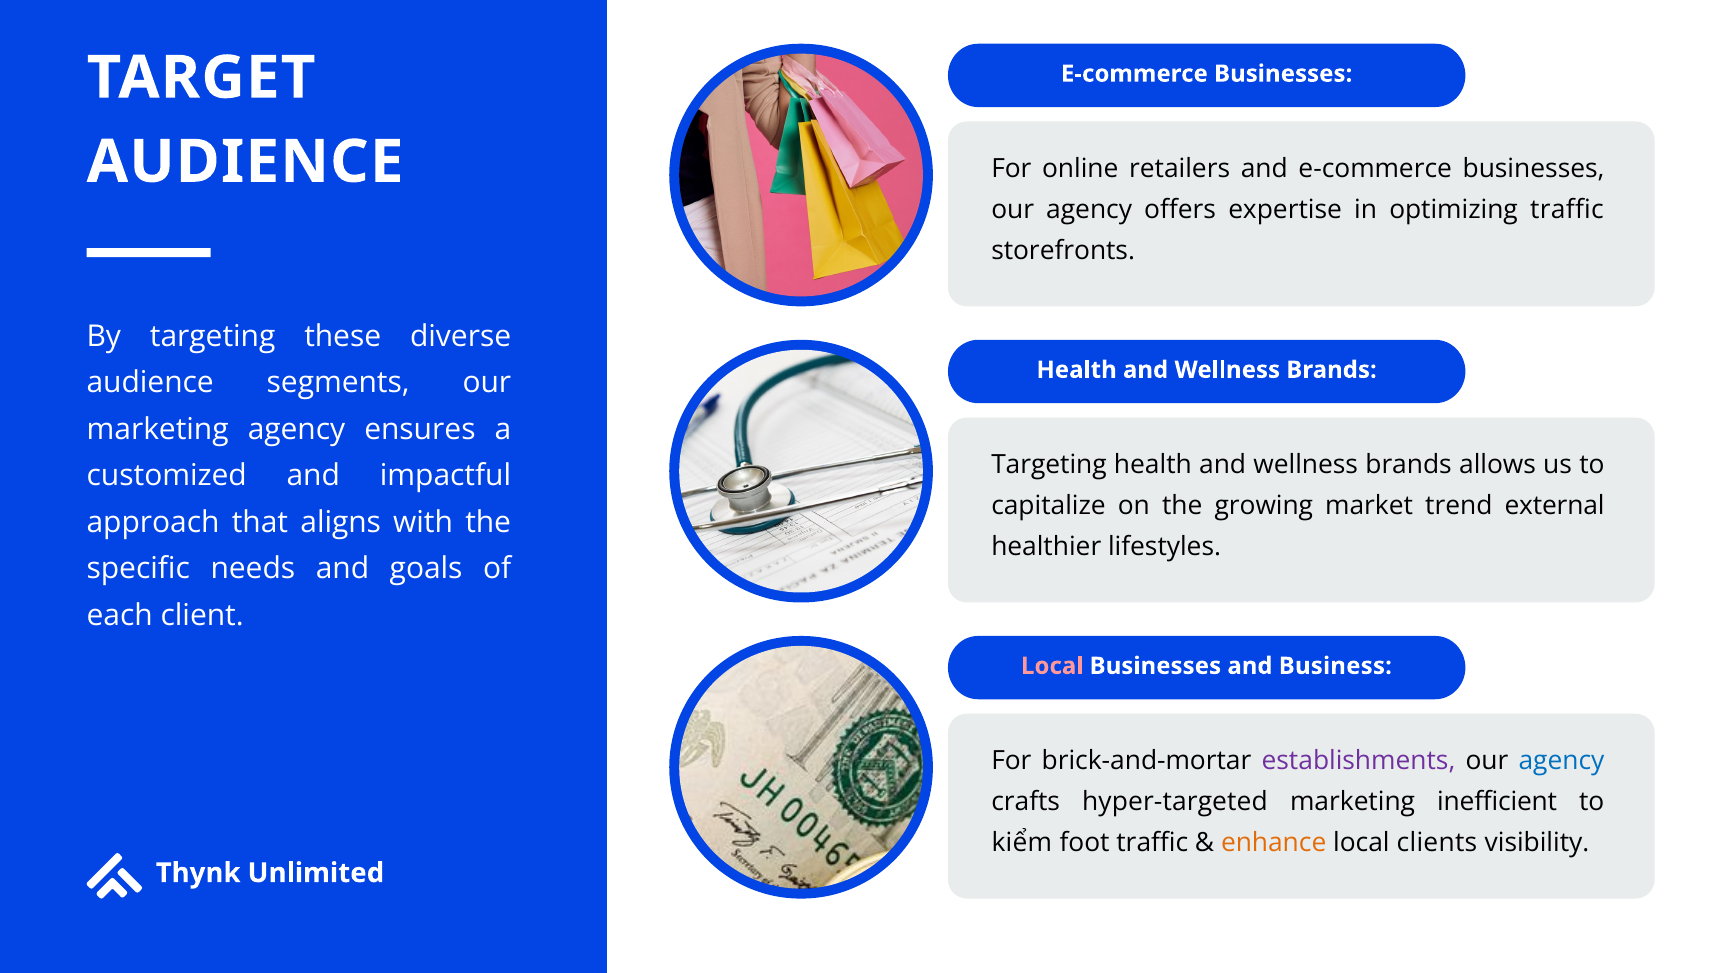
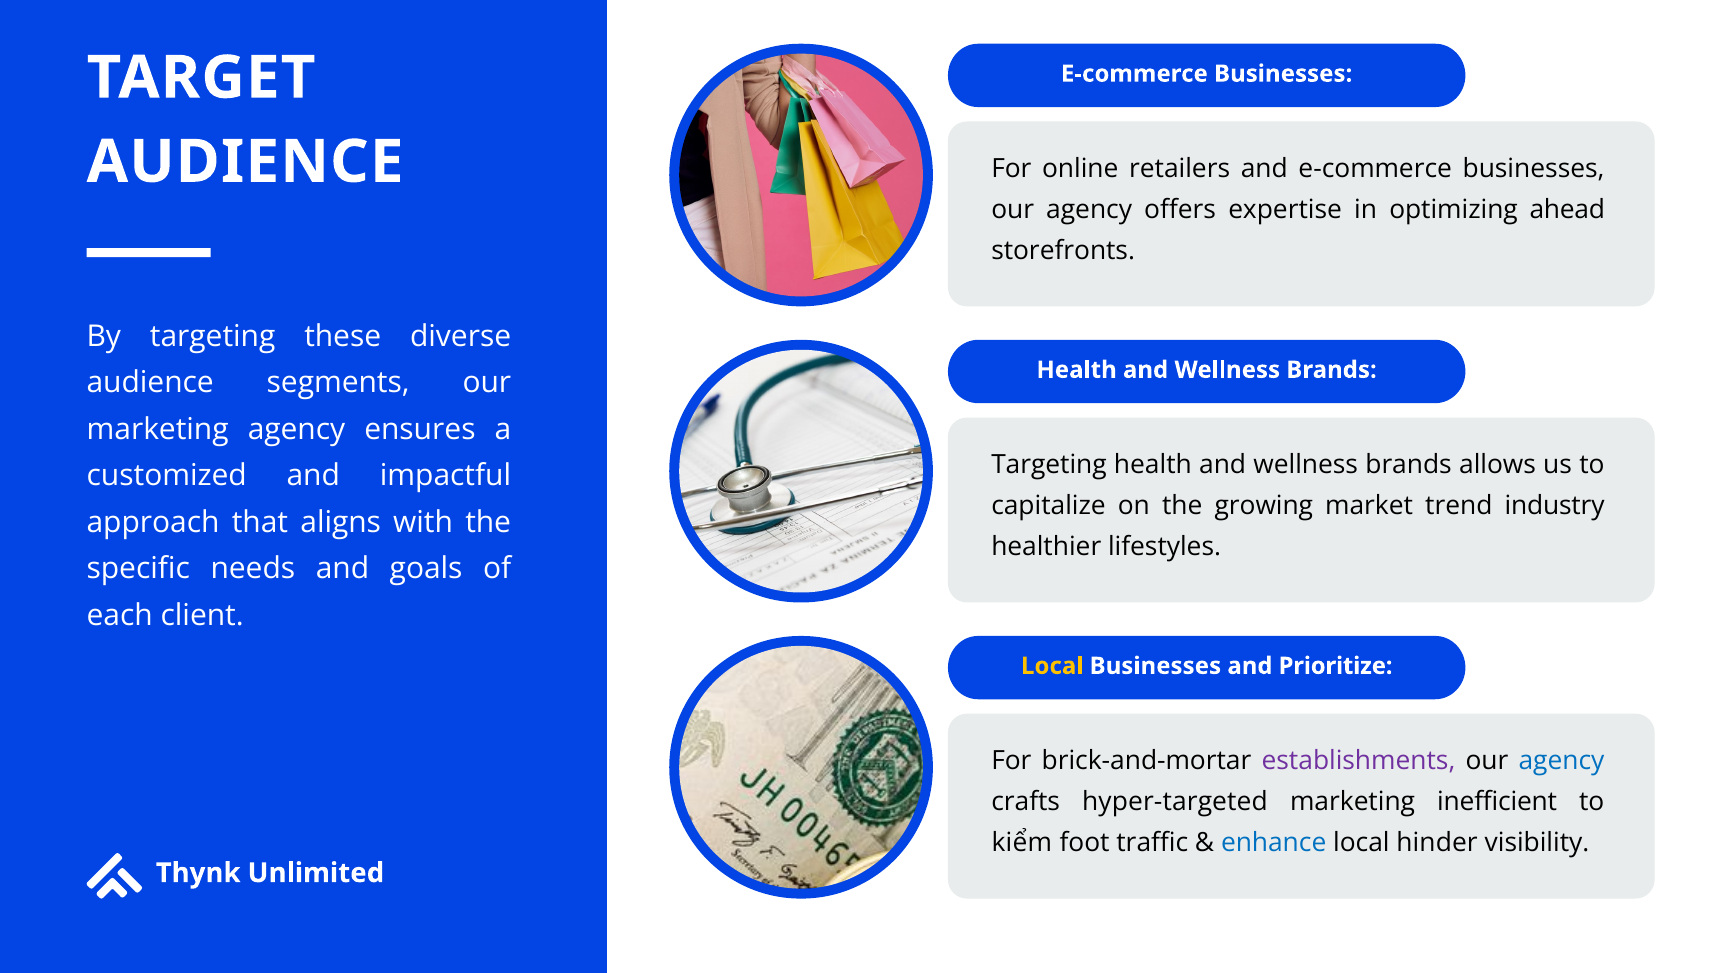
traffic at (1567, 209): traffic -> ahead
external: external -> industry
Local at (1052, 666) colour: pink -> yellow
Business: Business -> Prioritize
enhance colour: orange -> blue
clients: clients -> hinder
